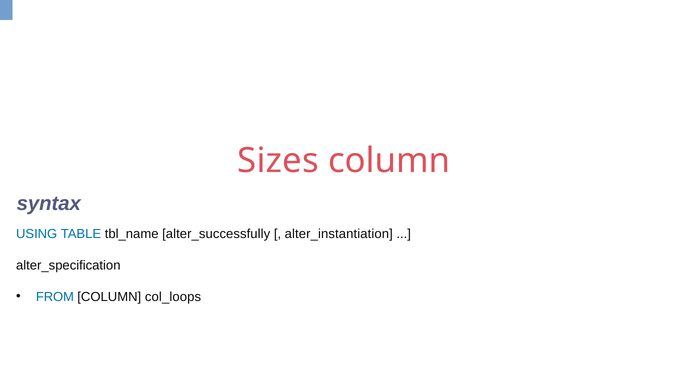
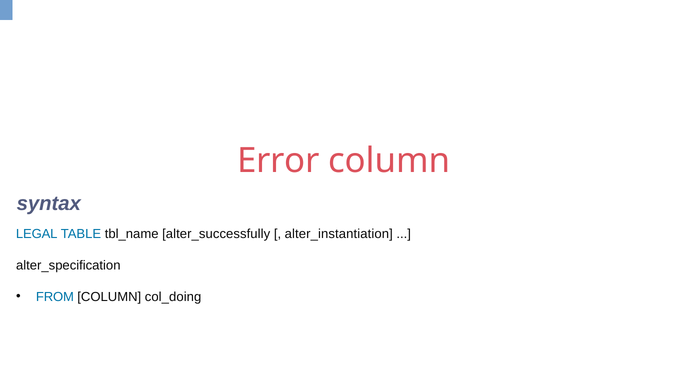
Sizes: Sizes -> Error
USING: USING -> LEGAL
col_loops: col_loops -> col_doing
